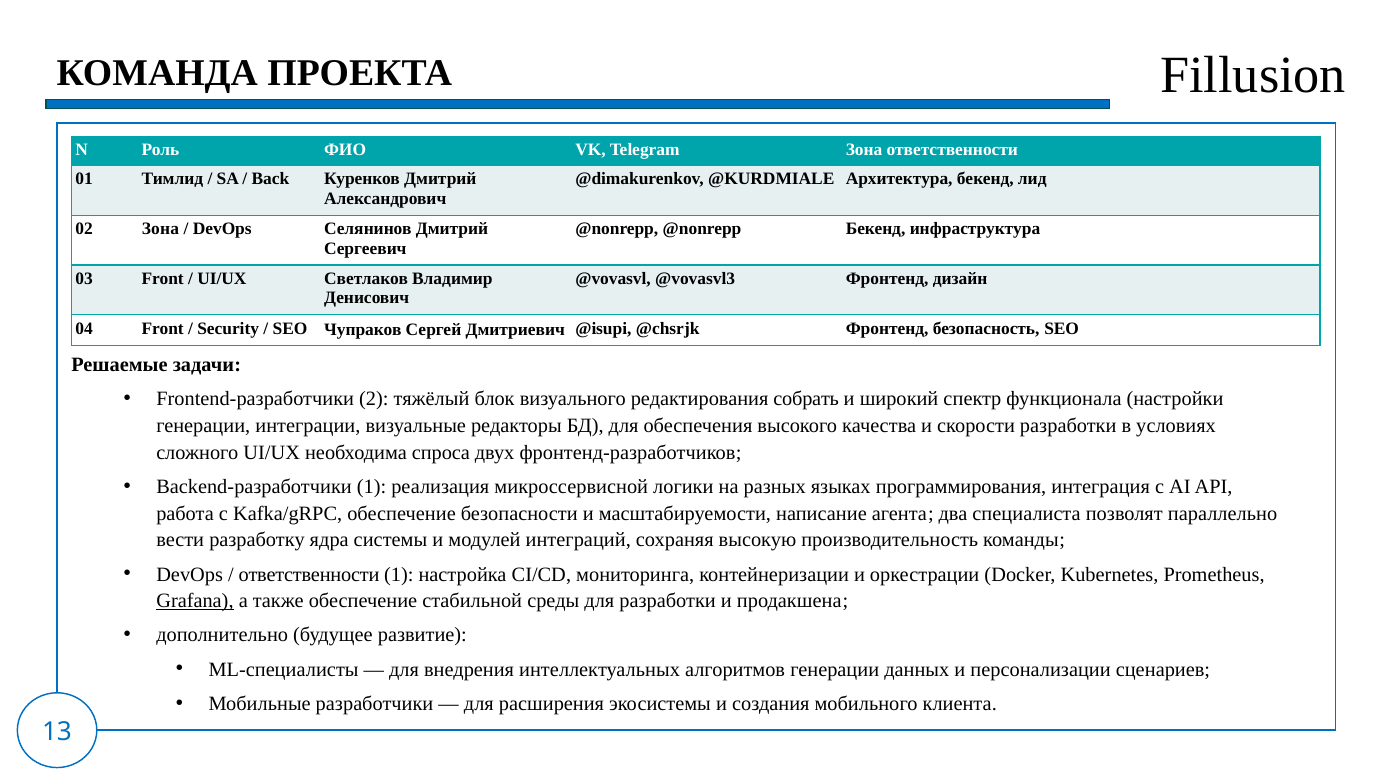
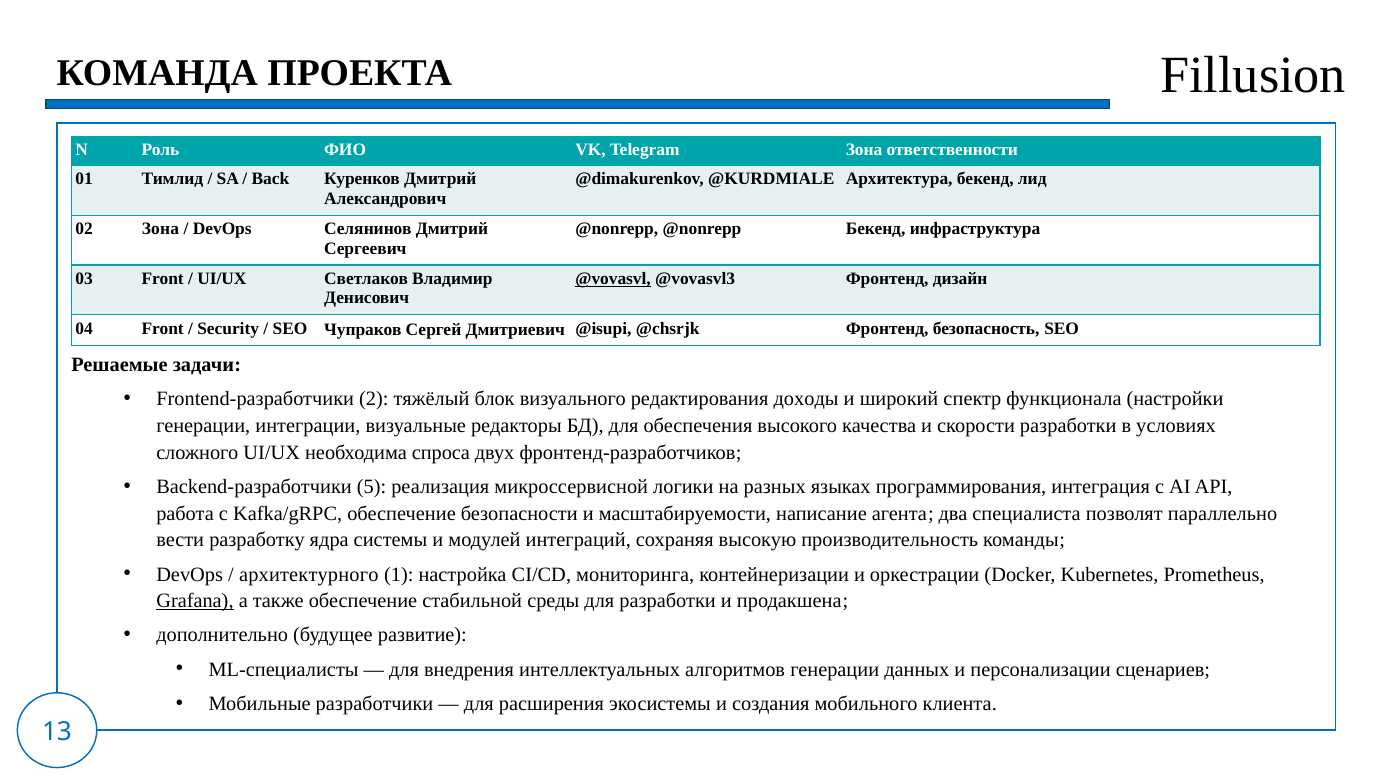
@vovasvl underline: none -> present
собрать: собрать -> доходы
Backend-разработчики 1: 1 -> 5
ответственности at (309, 574): ответственности -> архитектурного
